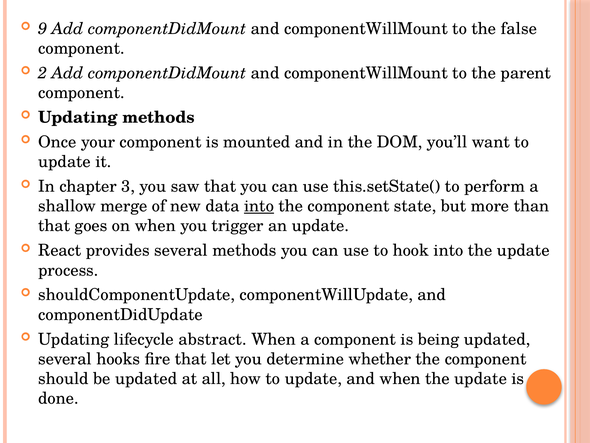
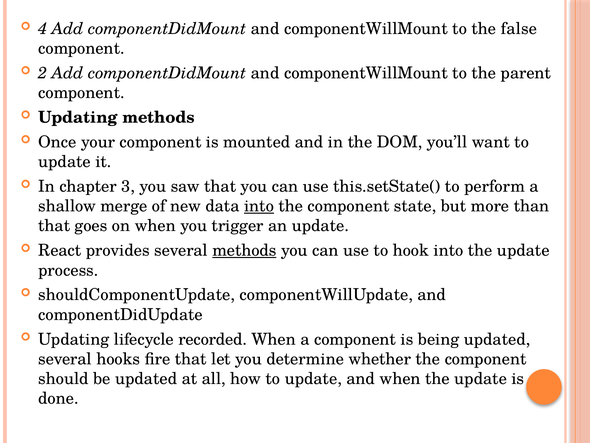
9: 9 -> 4
methods at (244, 250) underline: none -> present
abstract: abstract -> recorded
